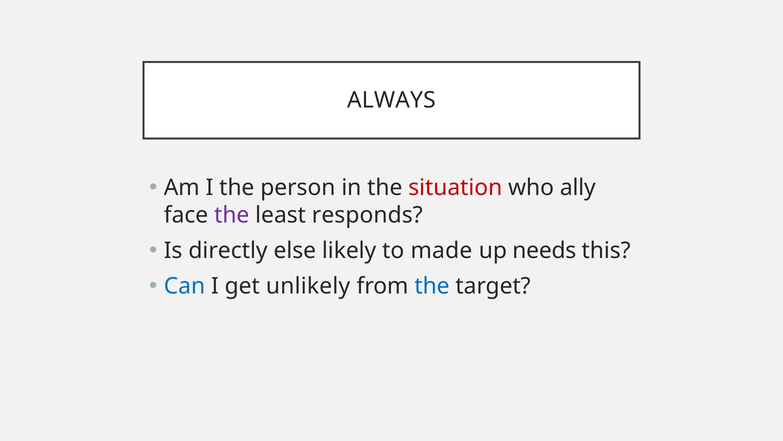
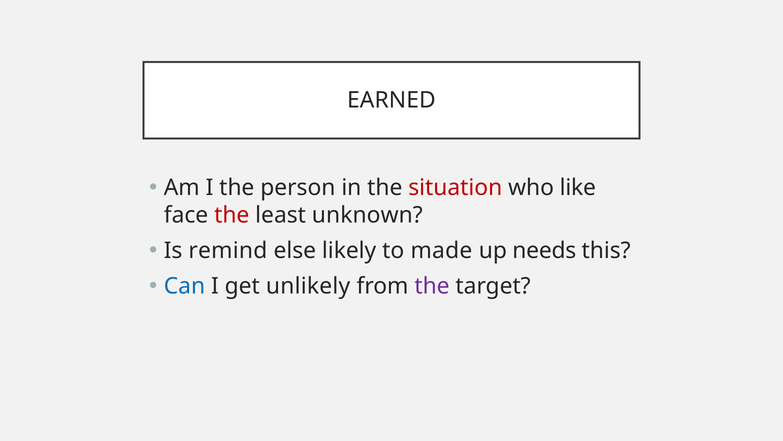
ALWAYS: ALWAYS -> EARNED
ally: ally -> like
the at (232, 215) colour: purple -> red
responds: responds -> unknown
directly: directly -> remind
the at (432, 286) colour: blue -> purple
